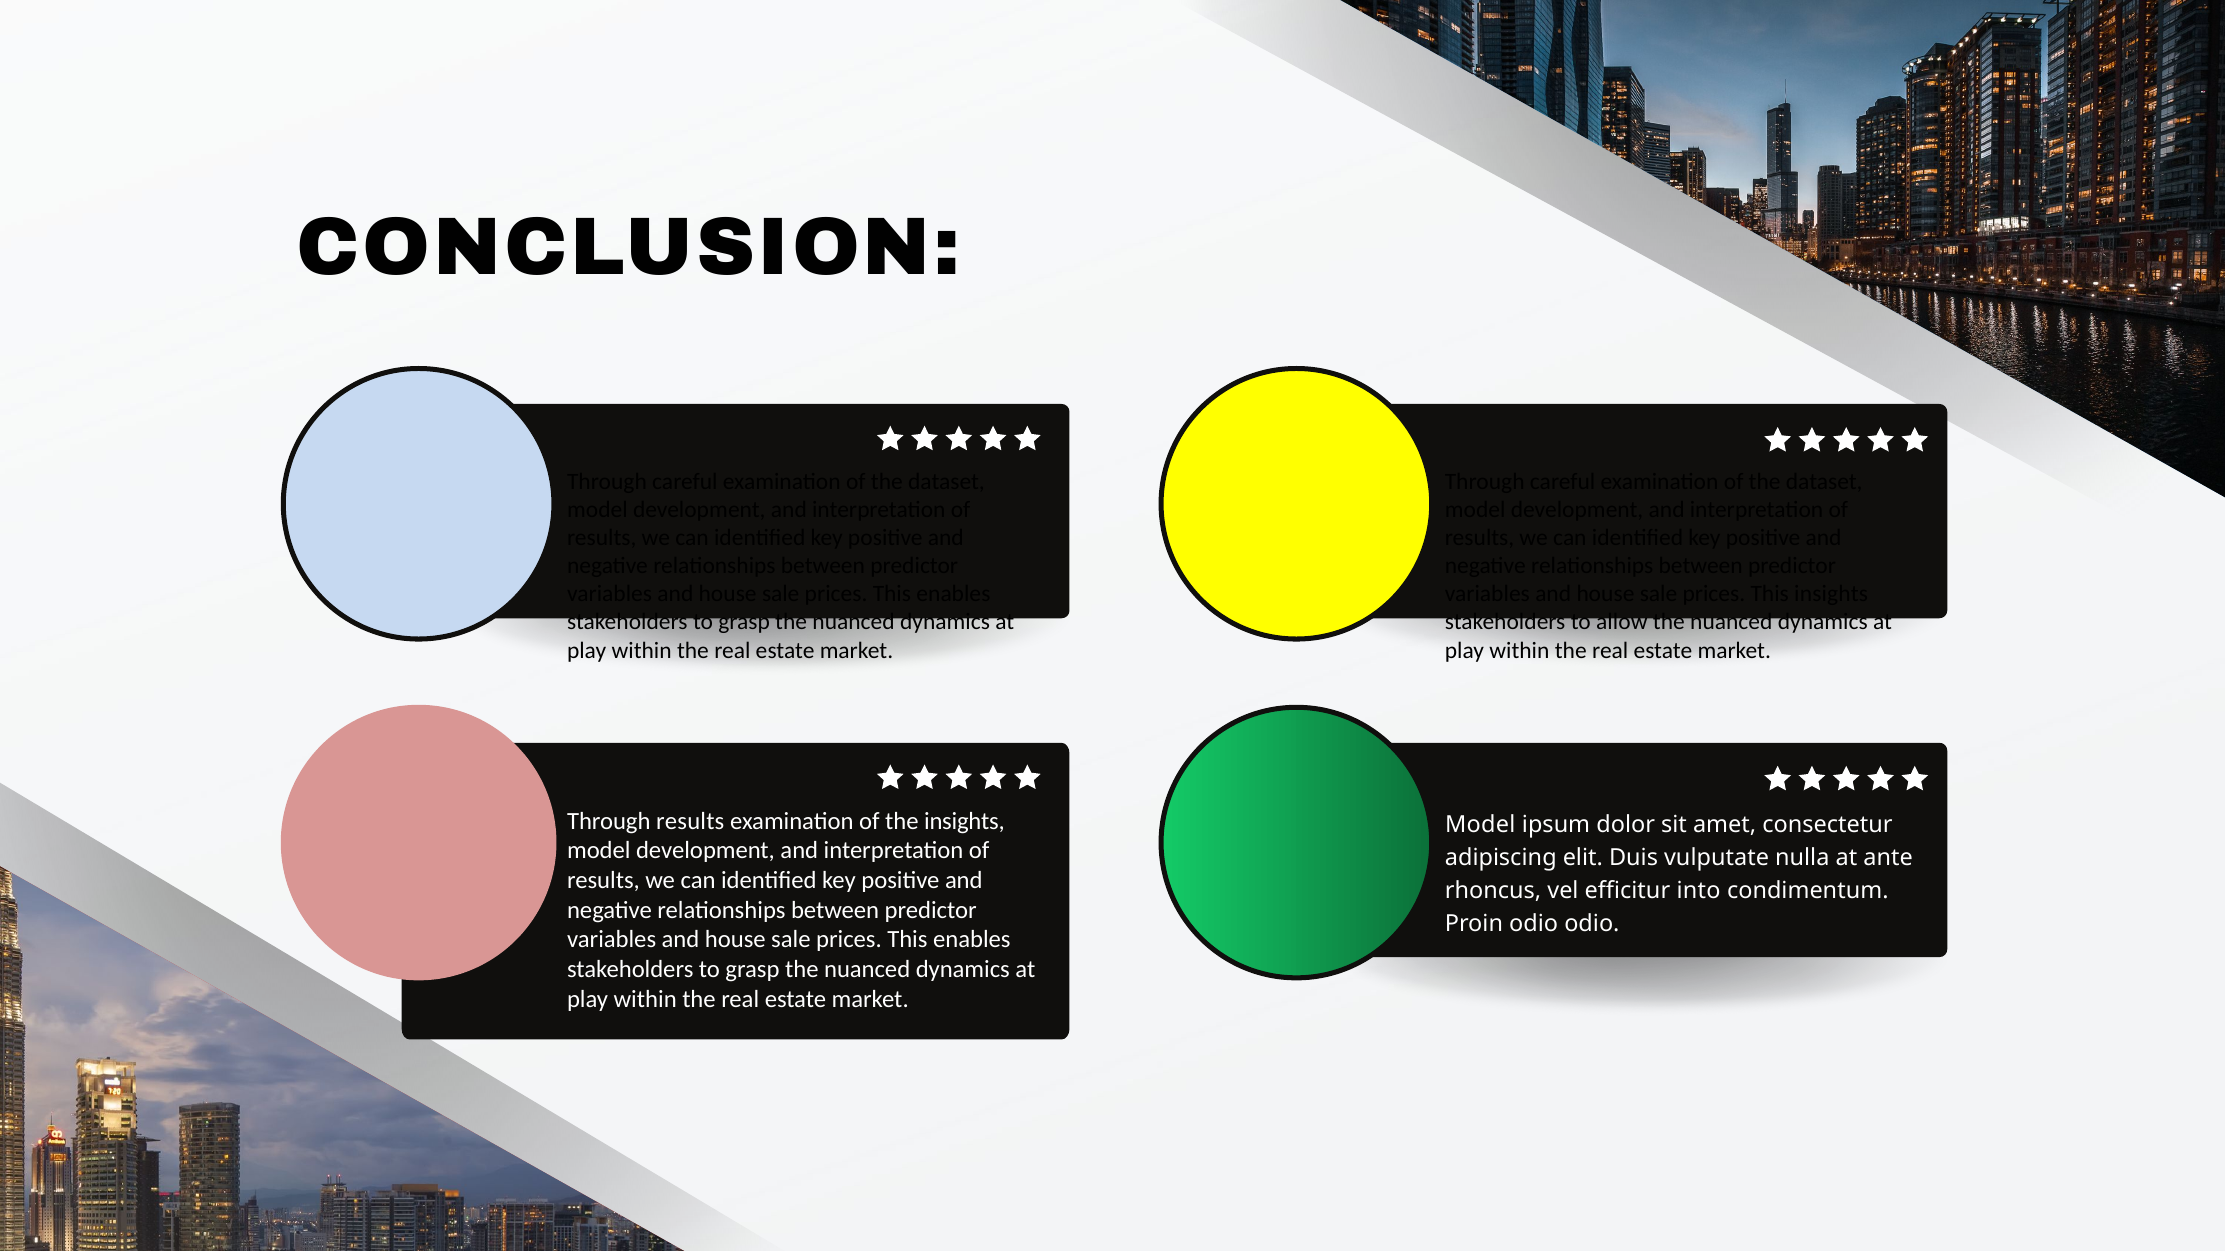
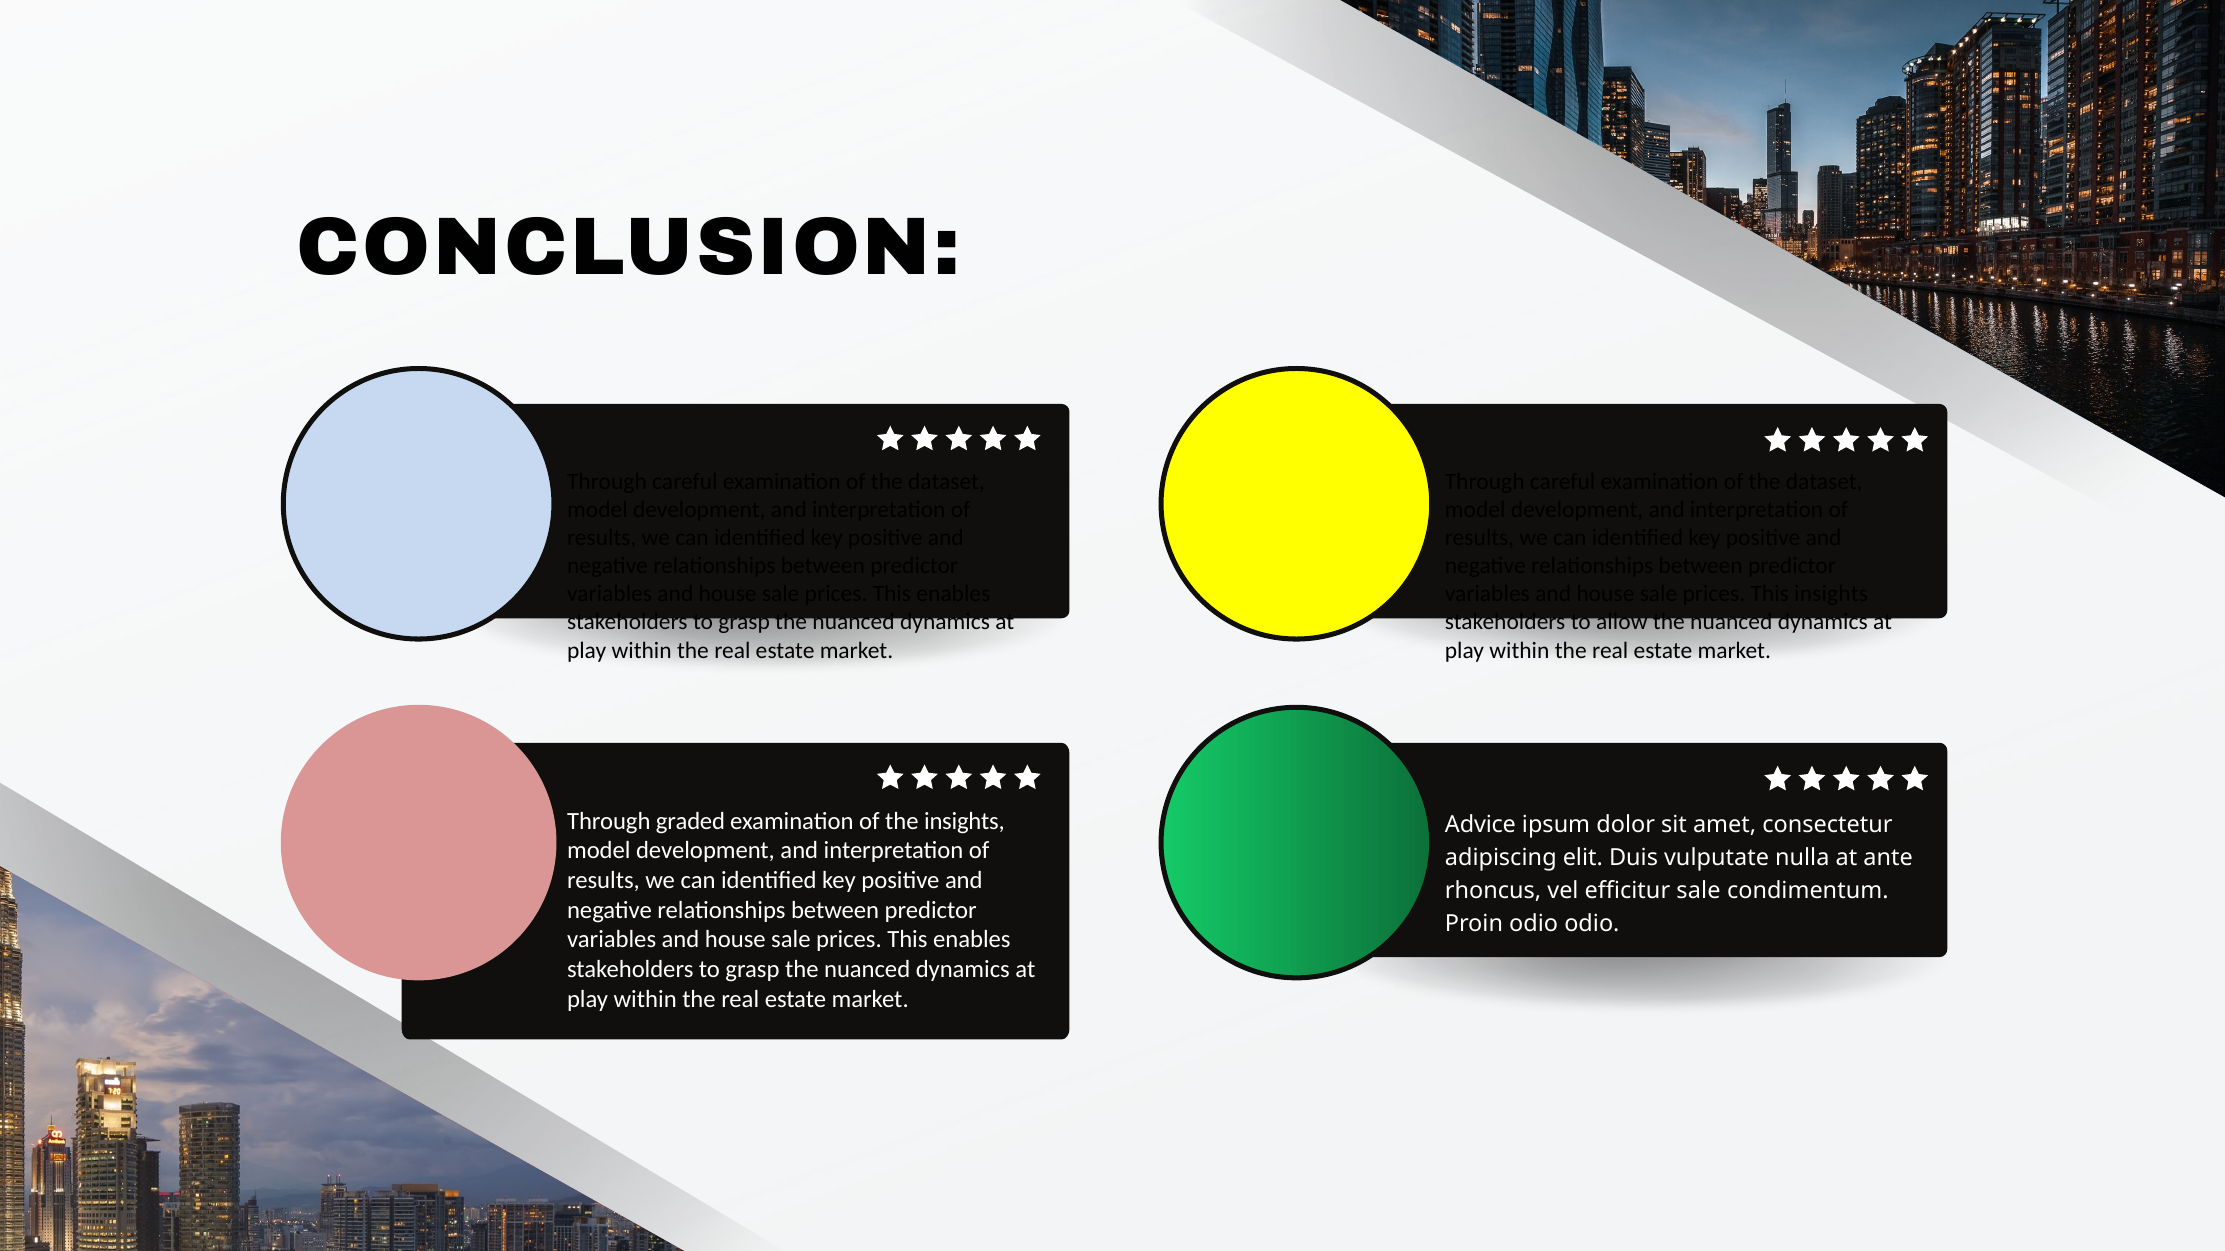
Through results: results -> graded
Model at (1480, 825): Model -> Advice
efficitur into: into -> sale
